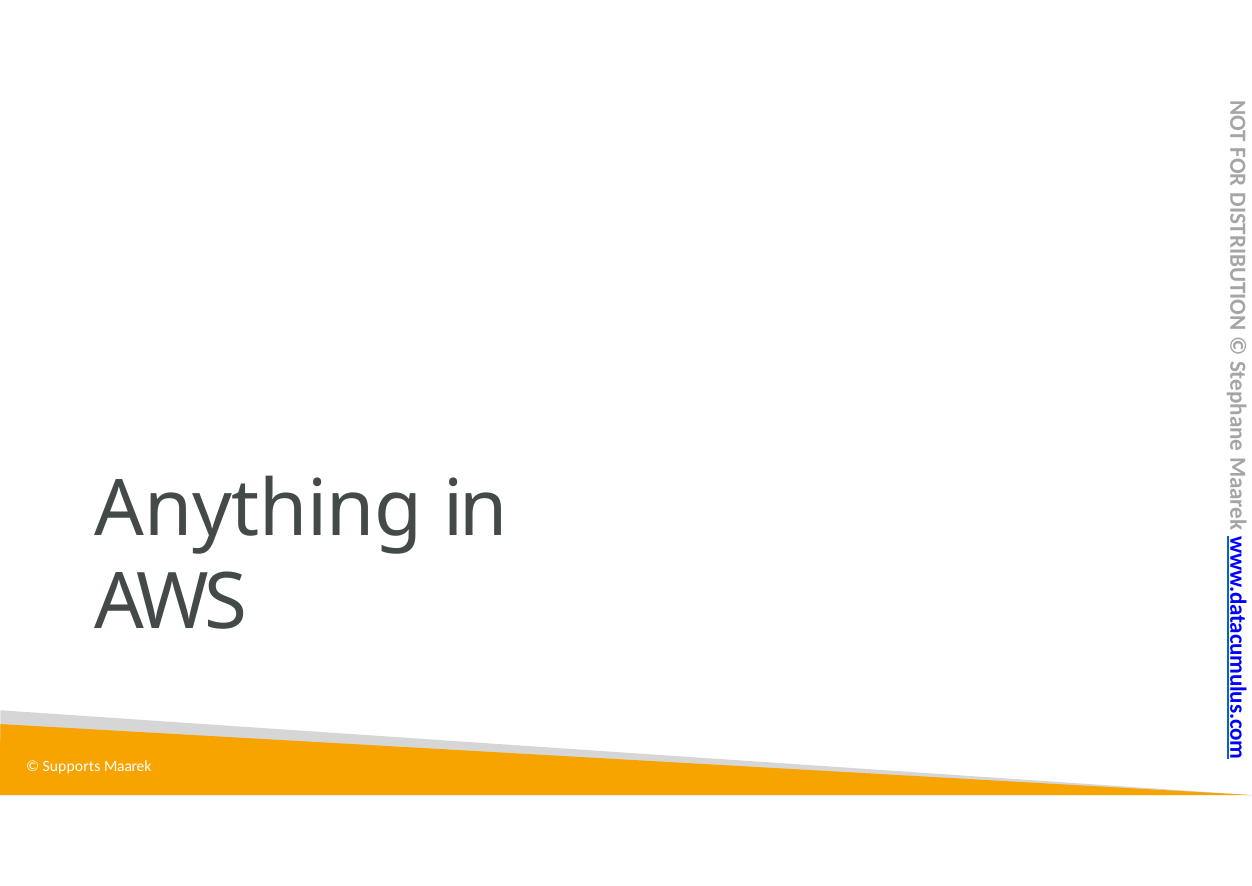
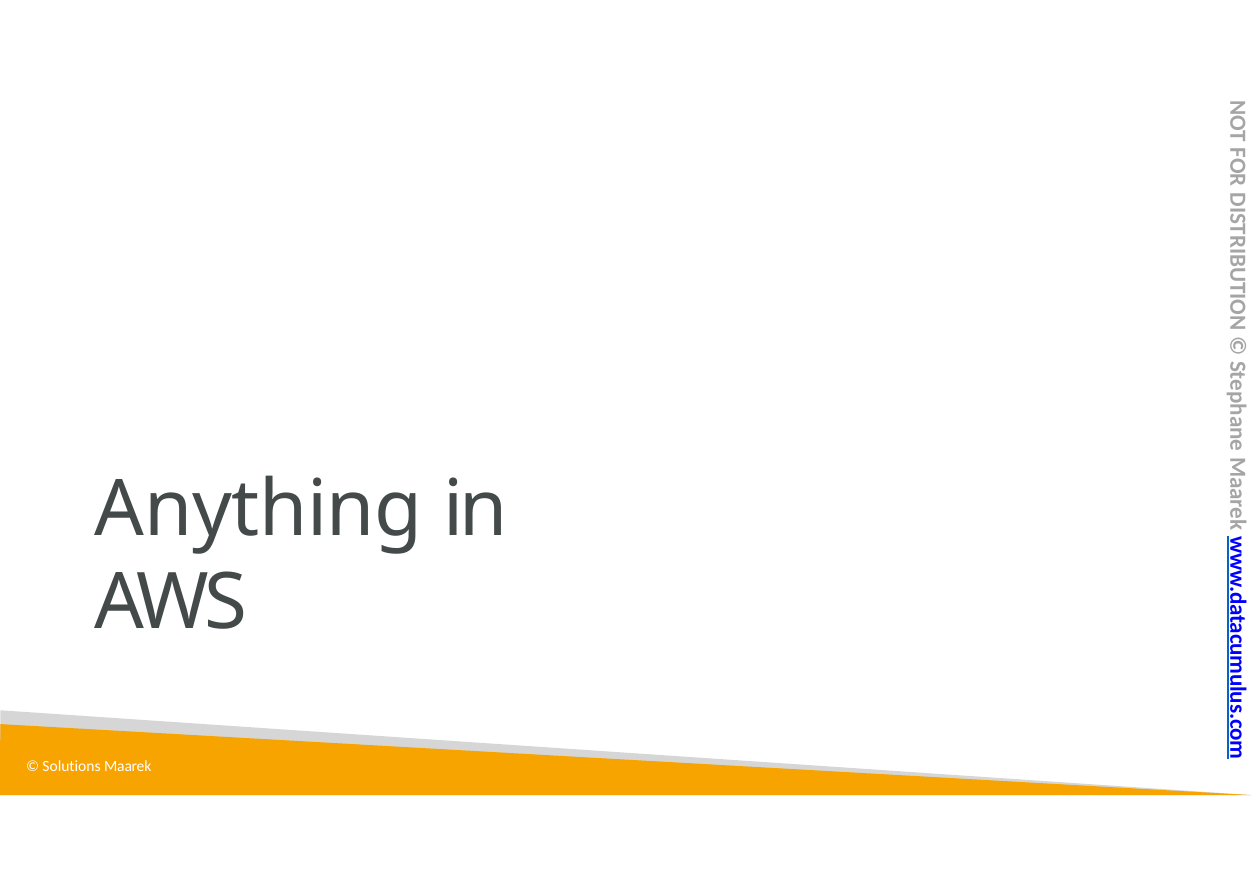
Supports: Supports -> Solutions
